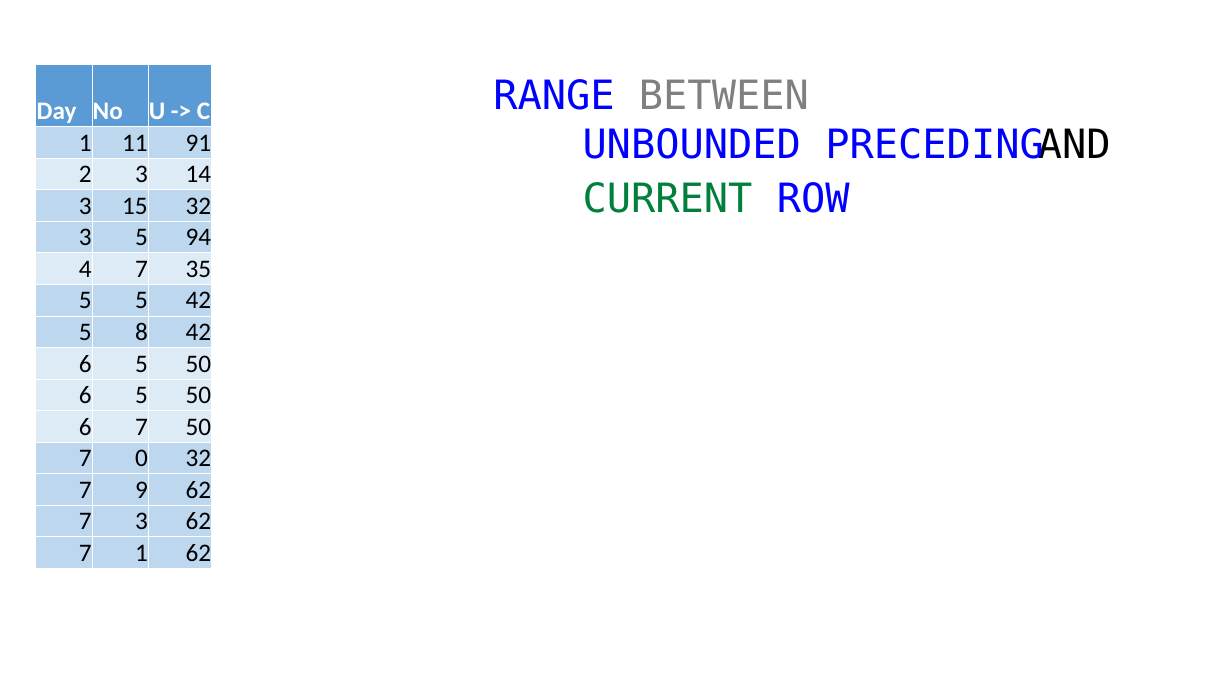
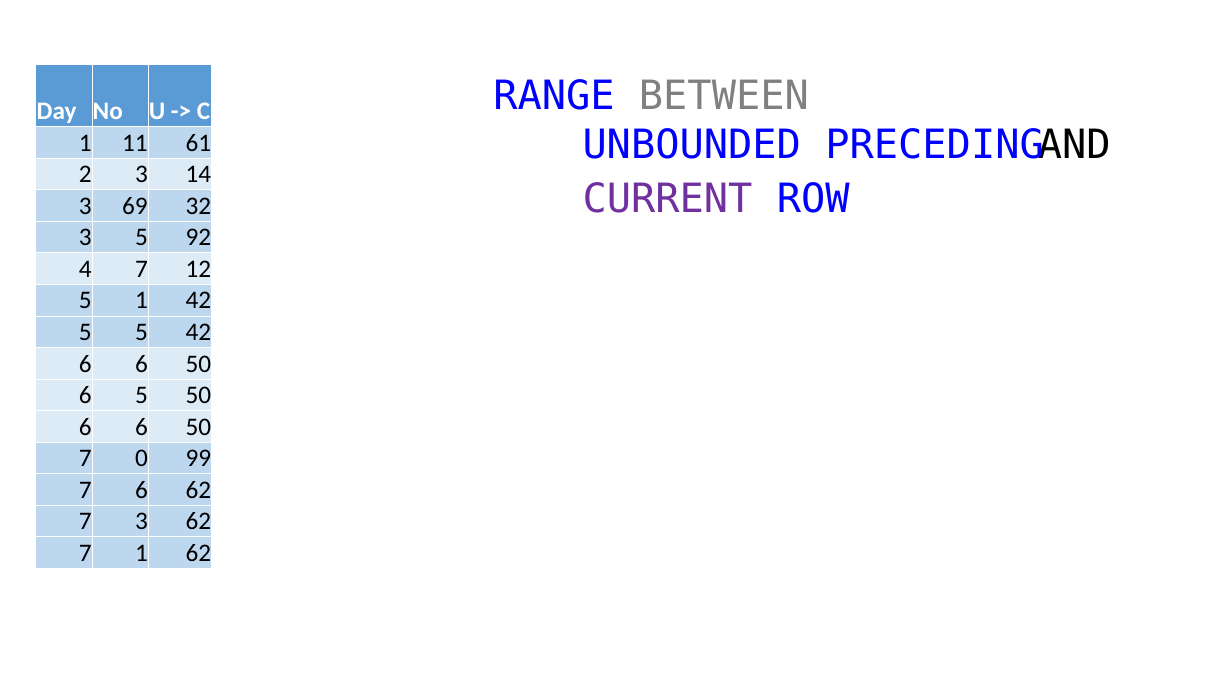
91: 91 -> 61
CURRENT colour: green -> purple
15: 15 -> 69
94: 94 -> 92
35: 35 -> 12
5 5: 5 -> 1
5 8: 8 -> 5
5 at (141, 363): 5 -> 6
7 at (141, 427): 7 -> 6
0 32: 32 -> 99
7 9: 9 -> 6
